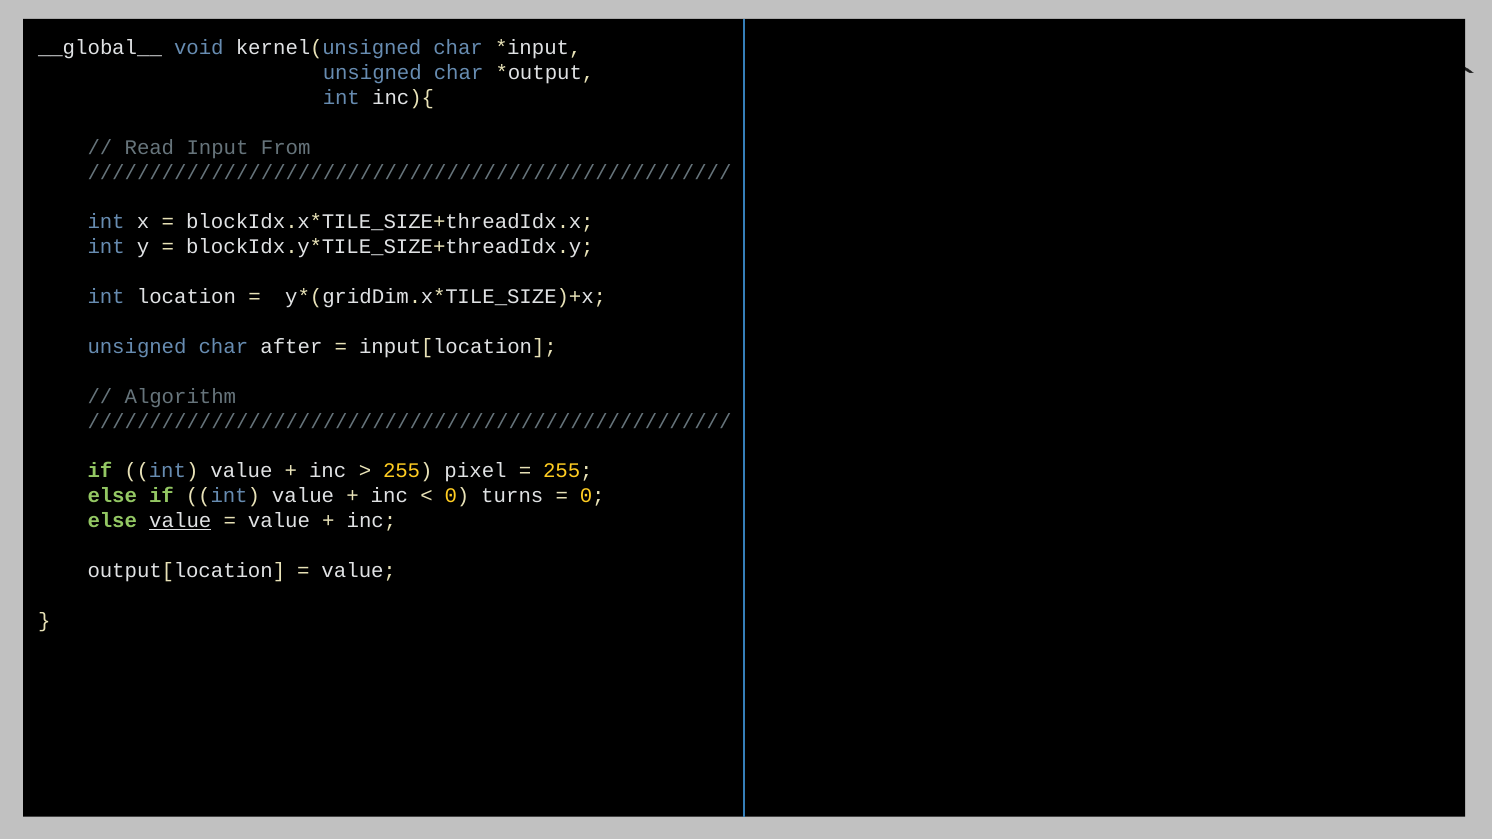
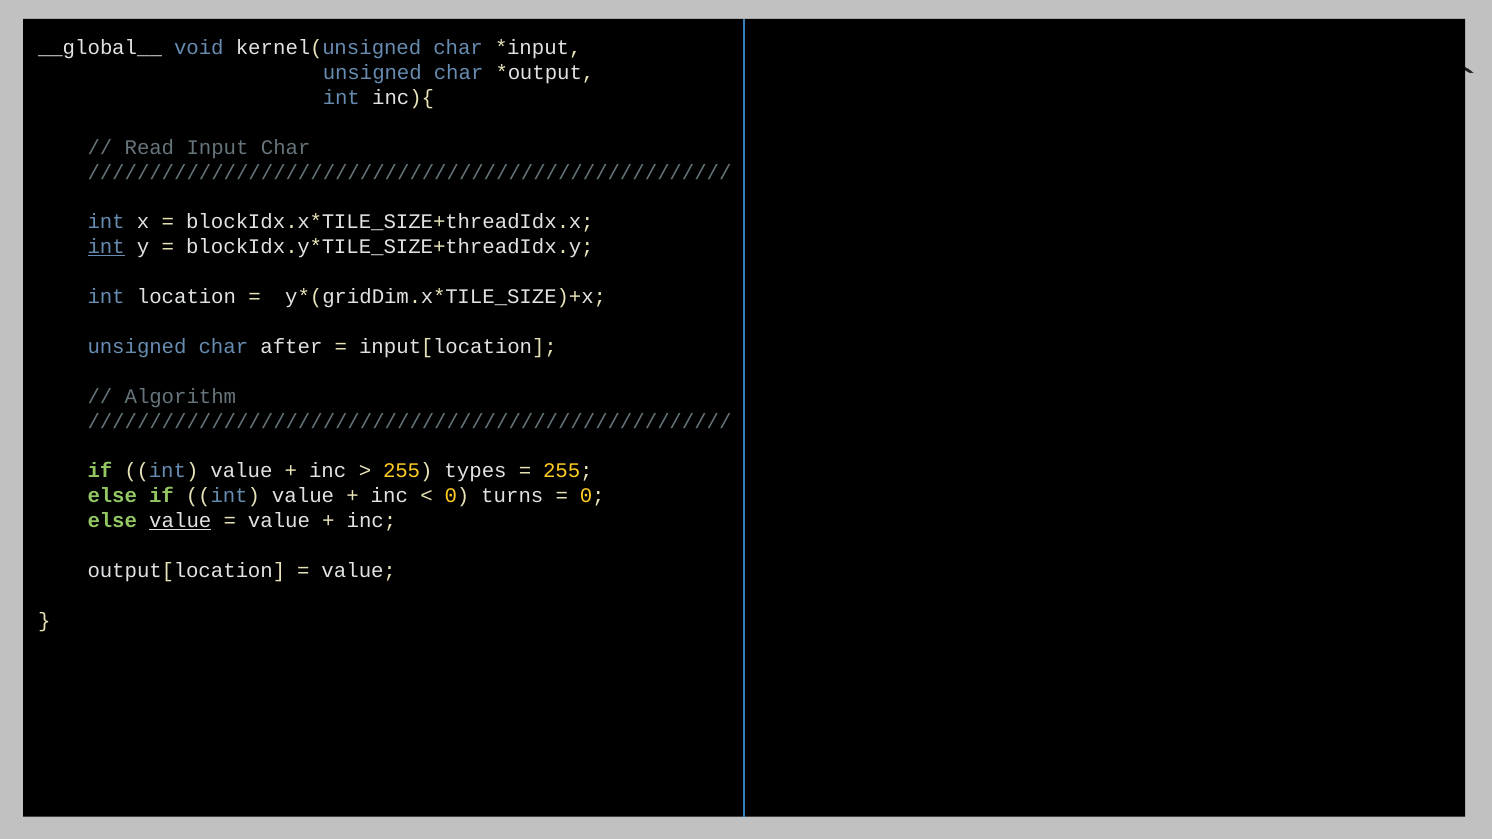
Input From: From -> Char
int at (106, 247) underline: none -> present
pixel: pixel -> types
